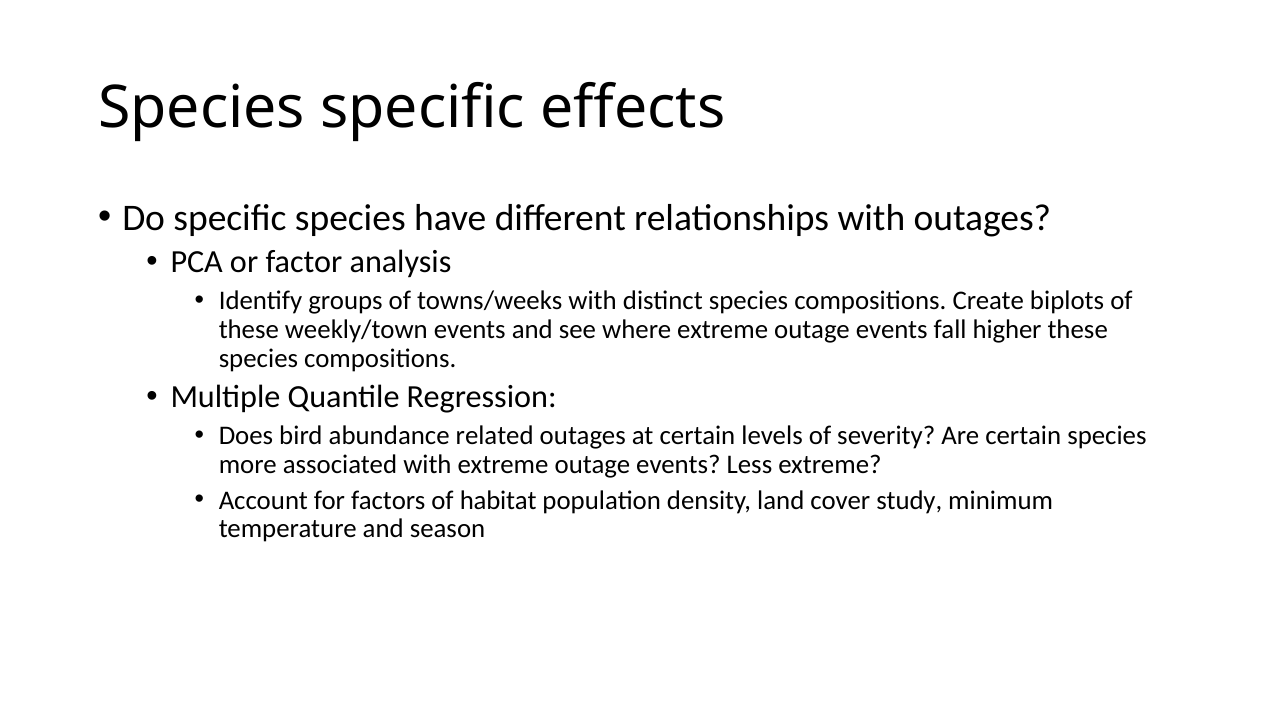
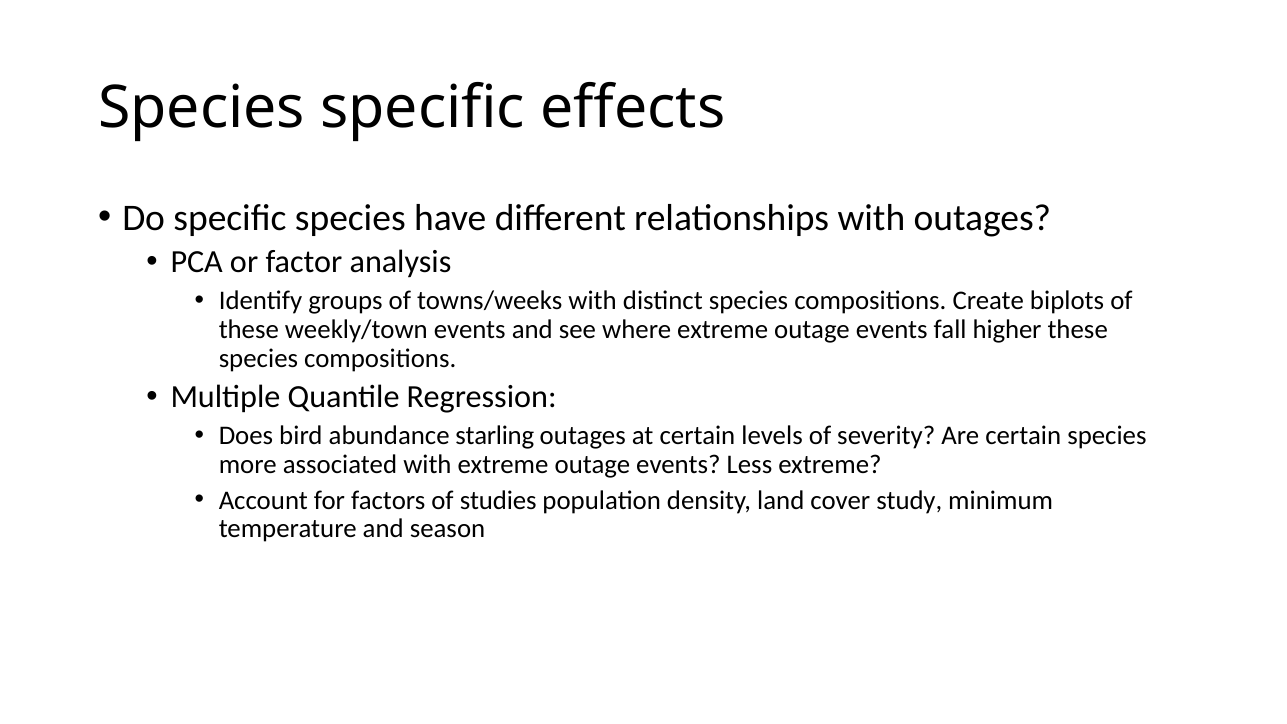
related: related -> starling
habitat: habitat -> studies
